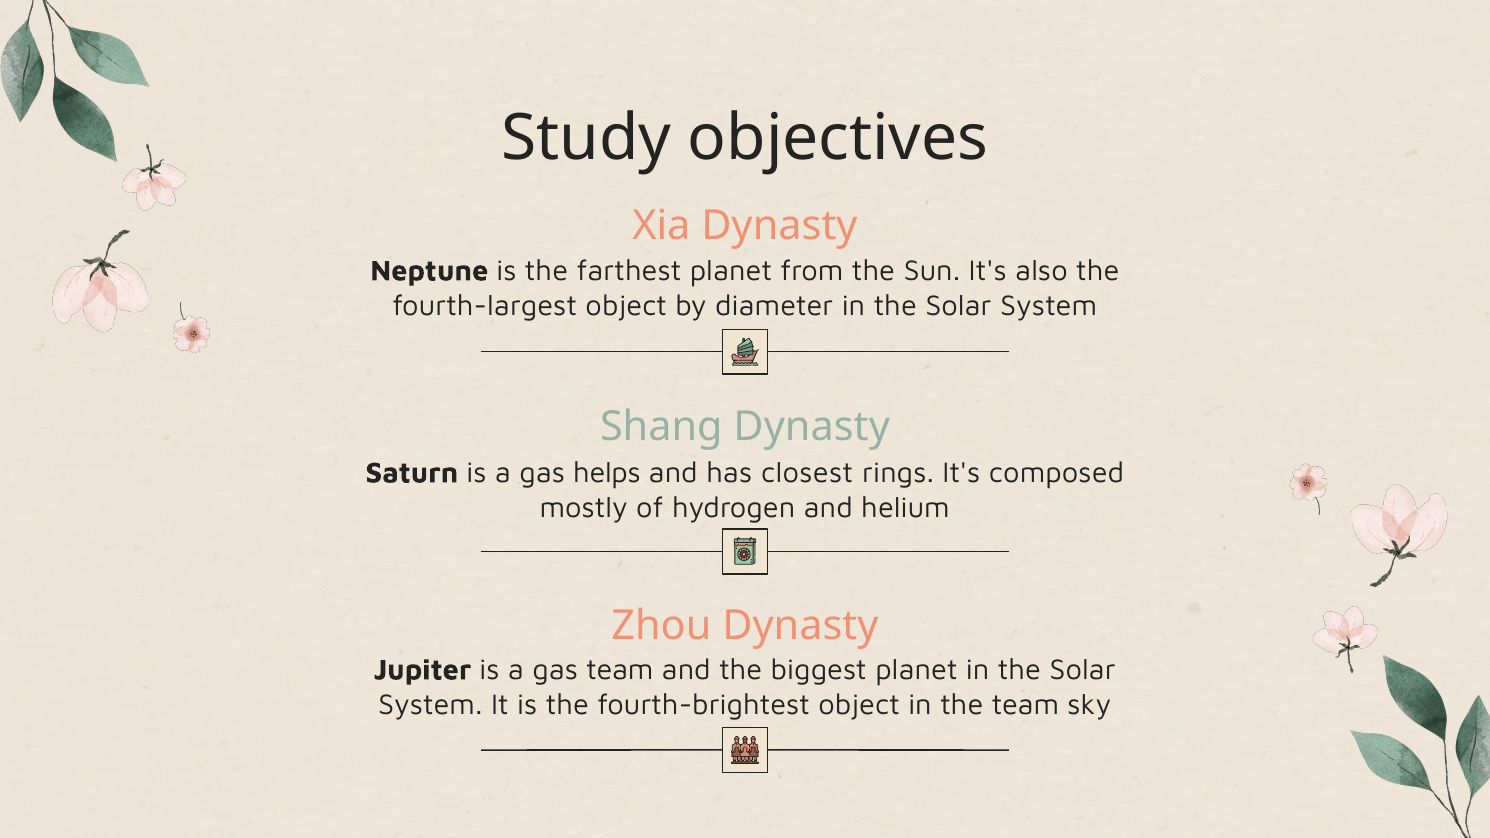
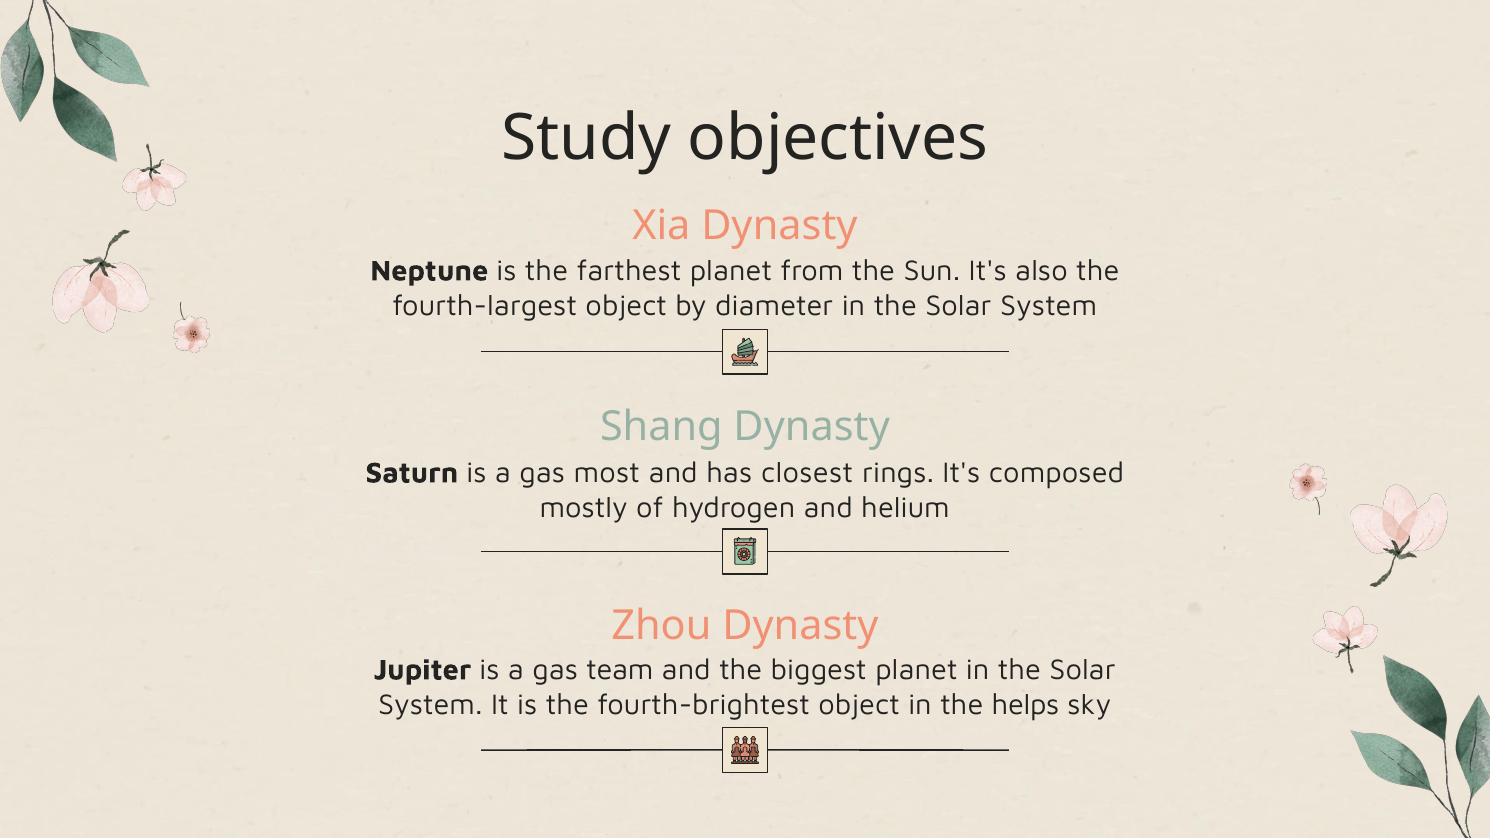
helps: helps -> most
the team: team -> helps
